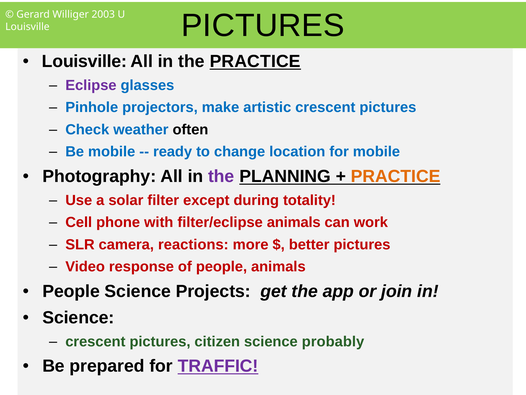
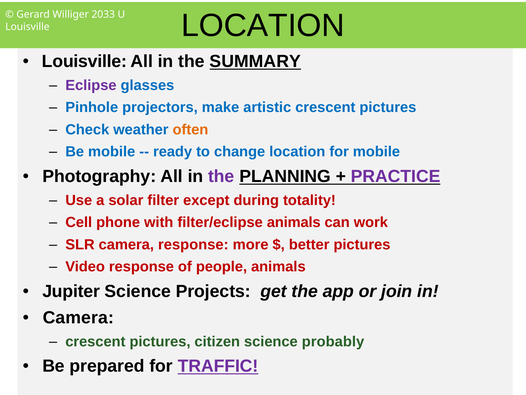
PICTURES at (263, 26): PICTURES -> LOCATION
2003: 2003 -> 2033
the PRACTICE: PRACTICE -> SUMMARY
often colour: black -> orange
PRACTICE at (396, 176) colour: orange -> purple
camera reactions: reactions -> response
People at (71, 291): People -> Jupiter
Science at (78, 317): Science -> Camera
